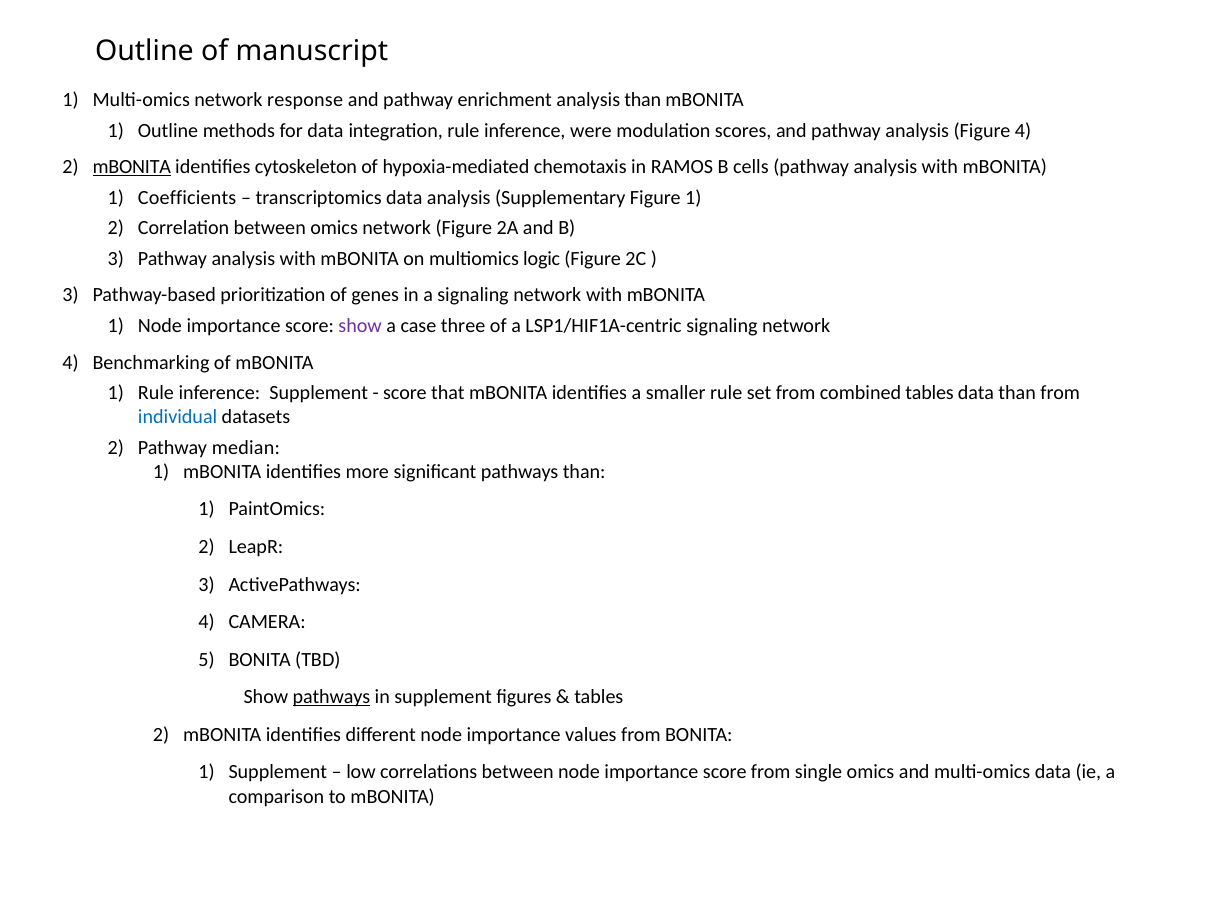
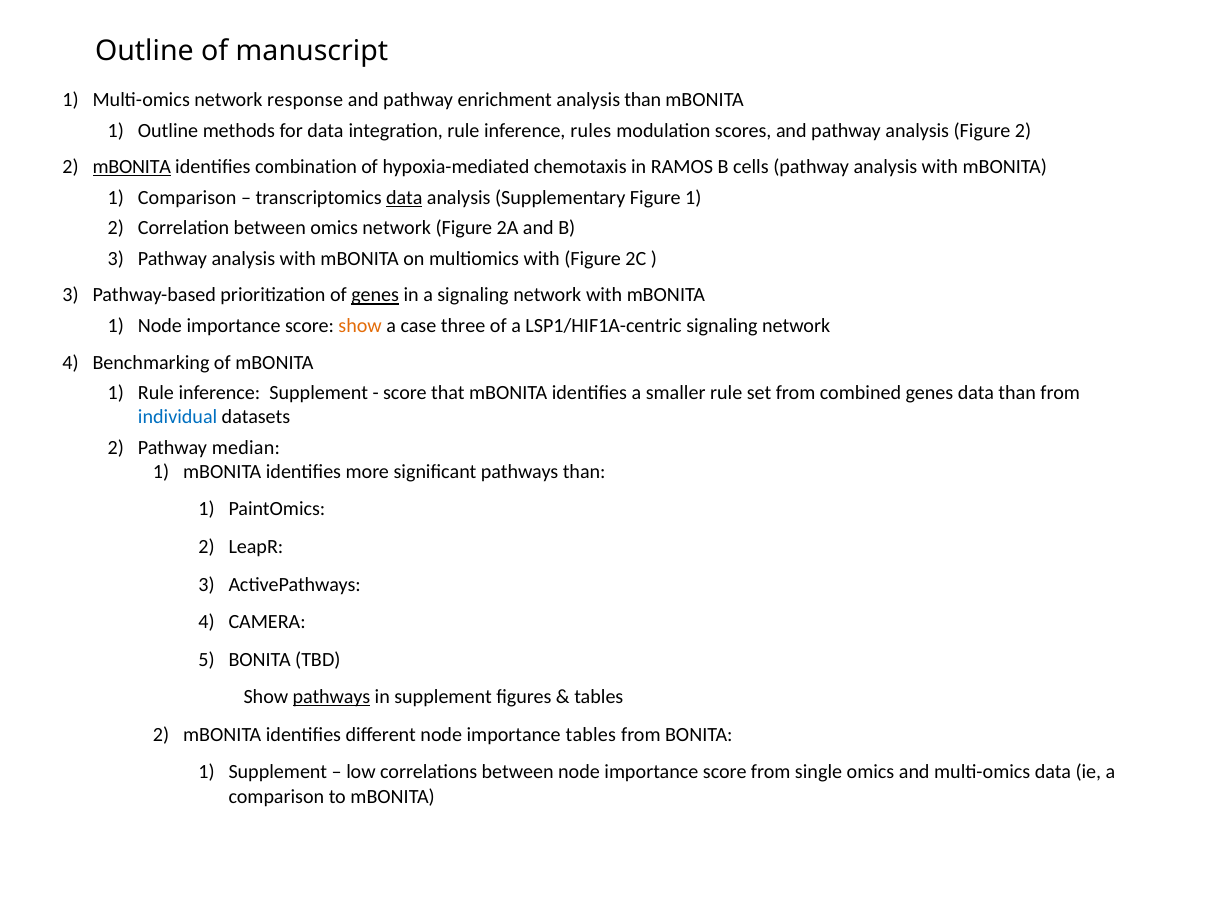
were: were -> rules
Figure 4: 4 -> 2
cytoskeleton: cytoskeleton -> combination
1 Coefficients: Coefficients -> Comparison
data at (404, 198) underline: none -> present
multiomics logic: logic -> with
genes at (375, 295) underline: none -> present
show at (360, 326) colour: purple -> orange
combined tables: tables -> genes
importance values: values -> tables
